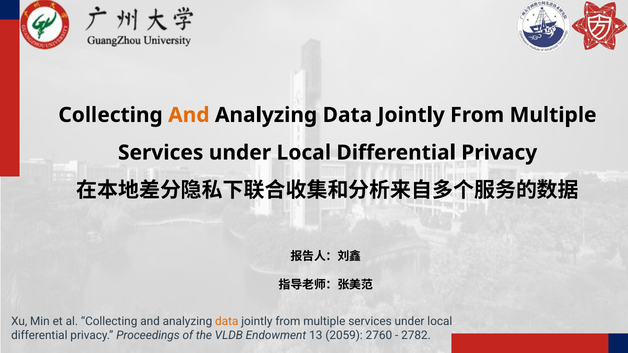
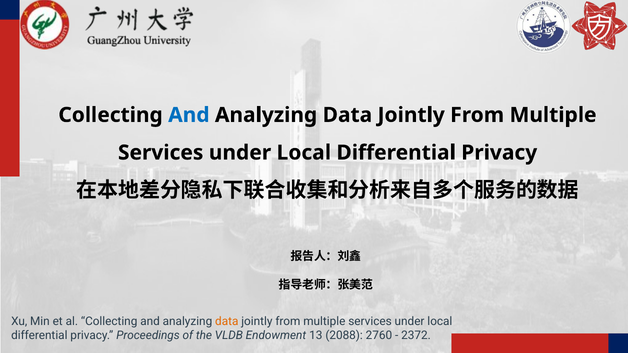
And at (189, 115) colour: orange -> blue
2059: 2059 -> 2088
2782: 2782 -> 2372
